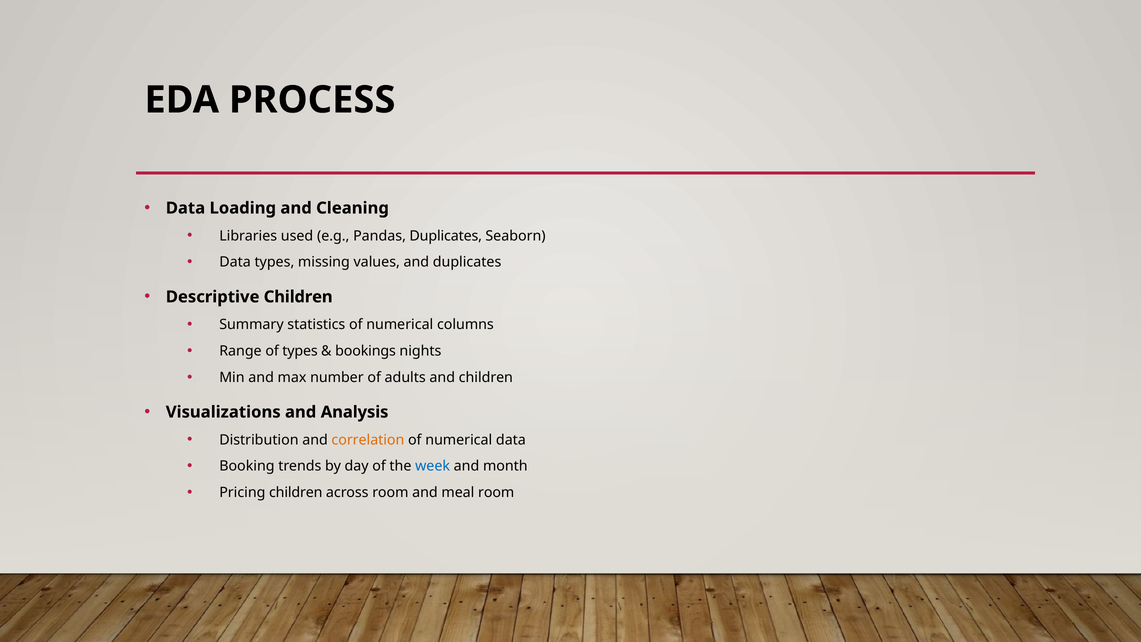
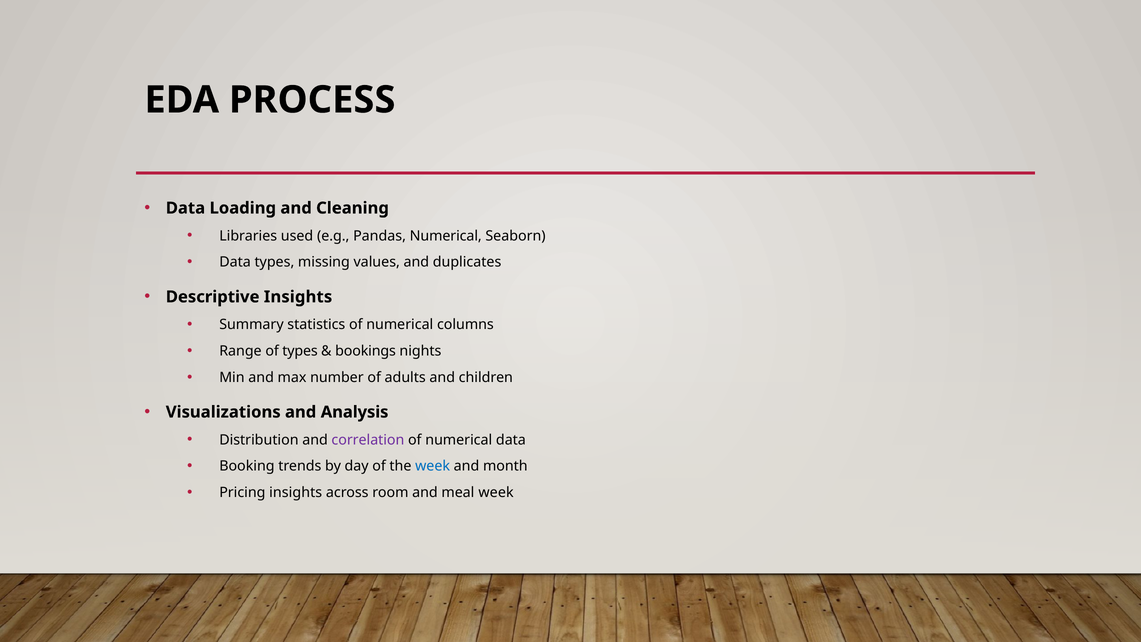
Pandas Duplicates: Duplicates -> Numerical
Descriptive Children: Children -> Insights
correlation colour: orange -> purple
Pricing children: children -> insights
meal room: room -> week
